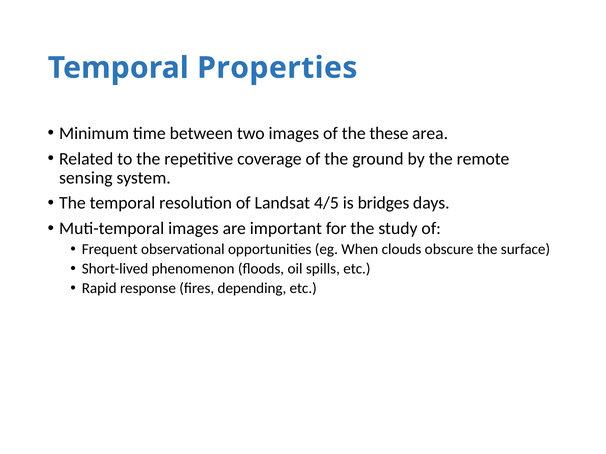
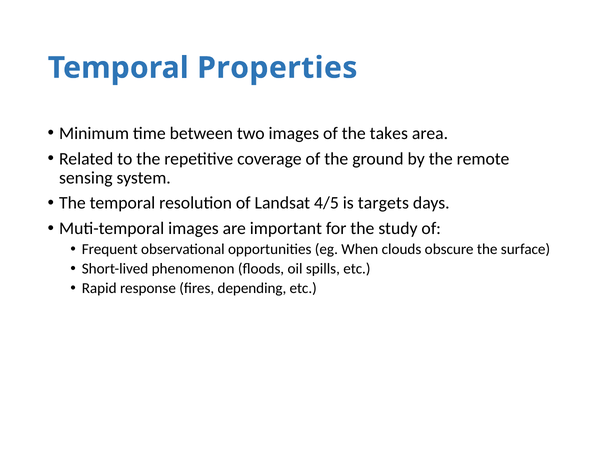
these: these -> takes
bridges: bridges -> targets
